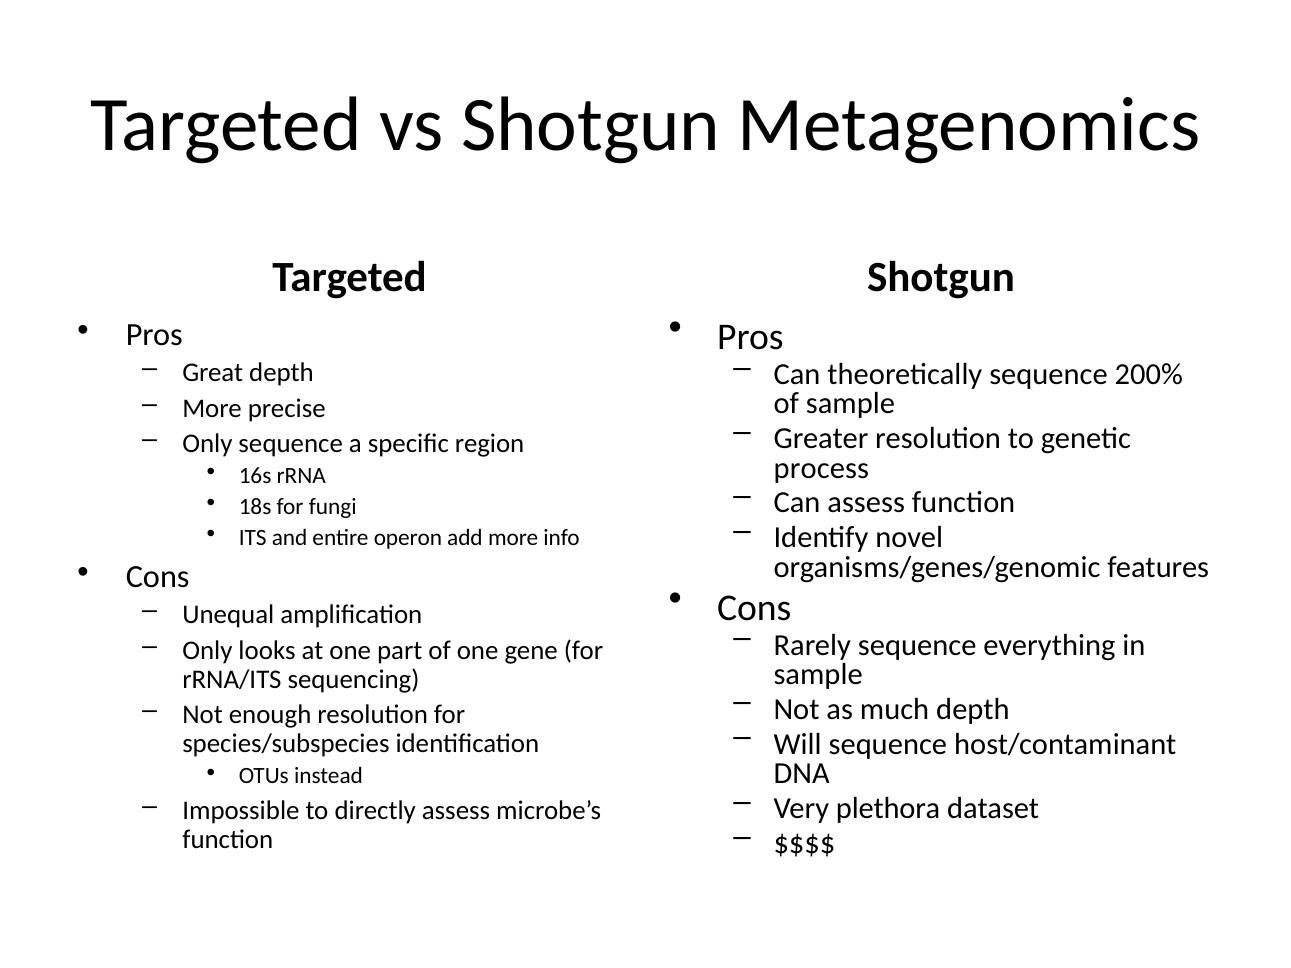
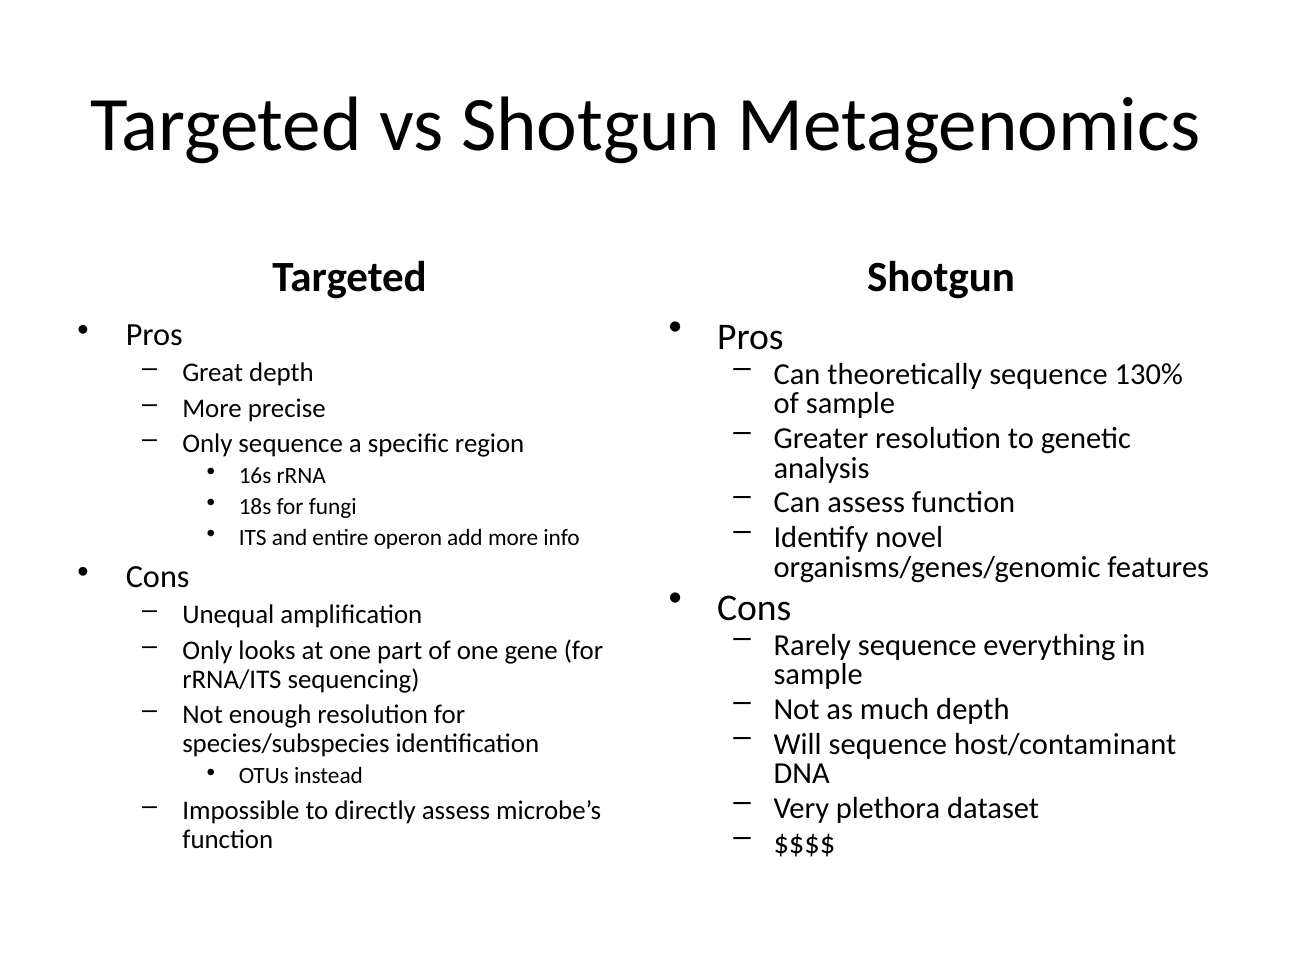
200%: 200% -> 130%
process: process -> analysis
